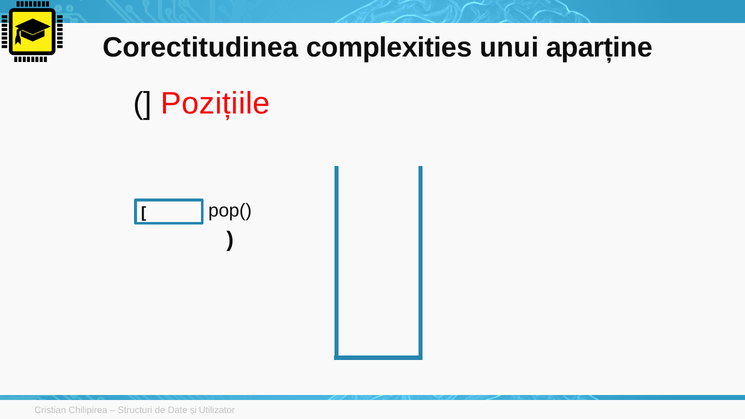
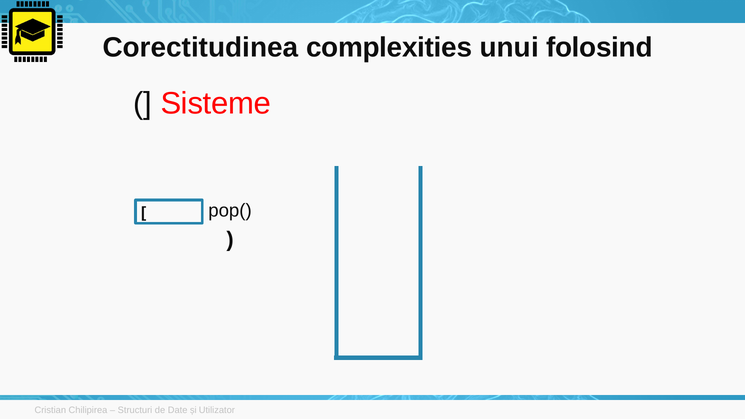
aparține: aparține -> folosind
Pozițiile: Pozițiile -> Sisteme
